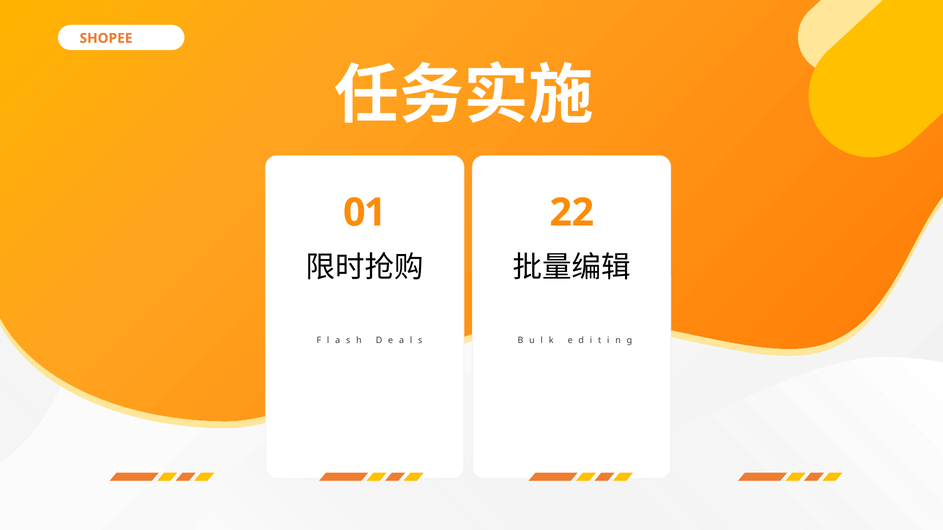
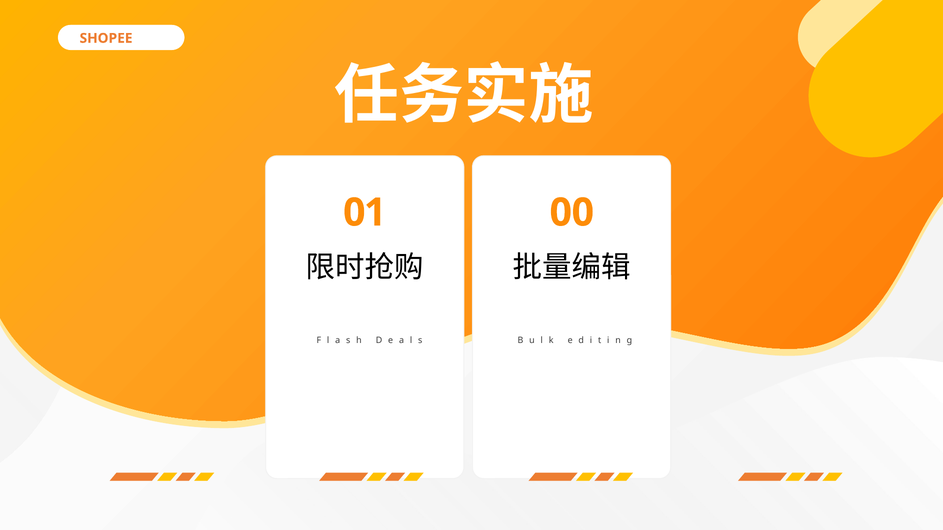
22: 22 -> 00
